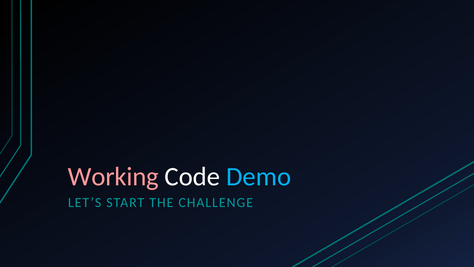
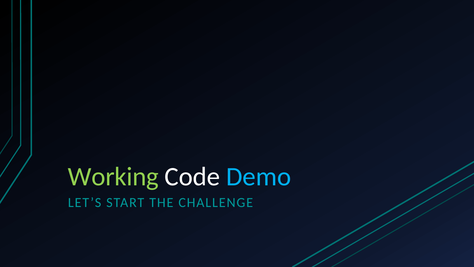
Working colour: pink -> light green
